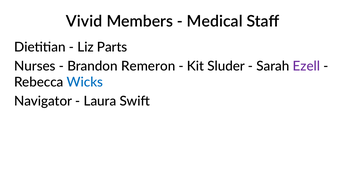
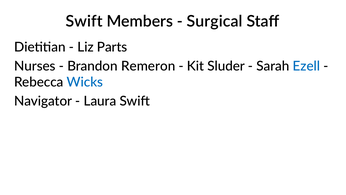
Vivid at (84, 21): Vivid -> Swift
Medical: Medical -> Surgical
Ezell colour: purple -> blue
